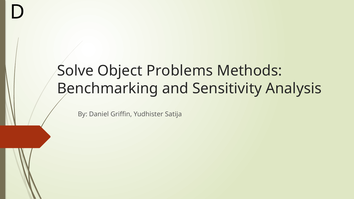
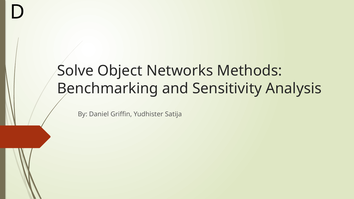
Problems: Problems -> Networks
